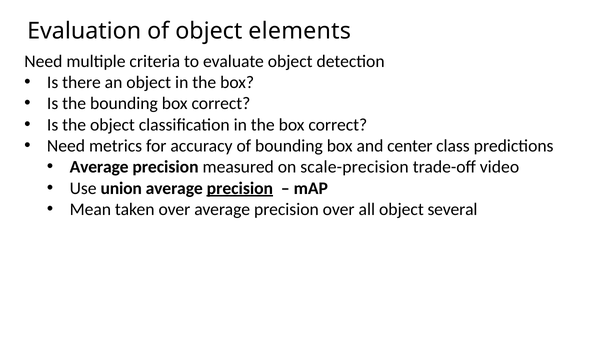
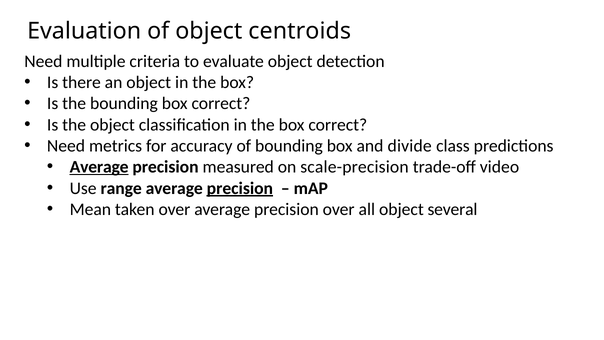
elements: elements -> centroids
center: center -> divide
Average at (99, 167) underline: none -> present
union: union -> range
